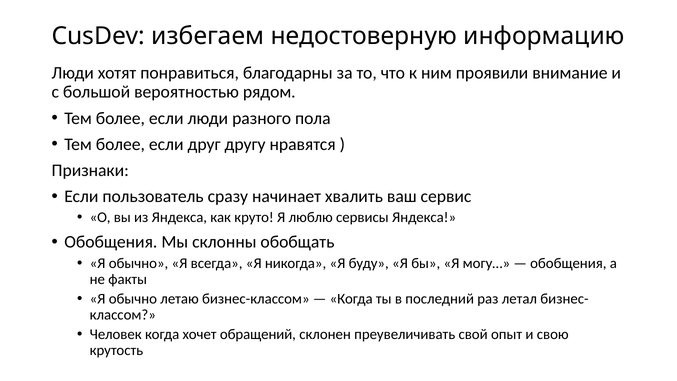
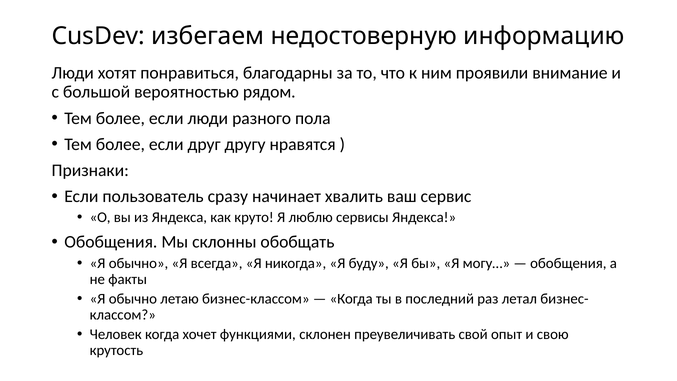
обращений: обращений -> функциями
